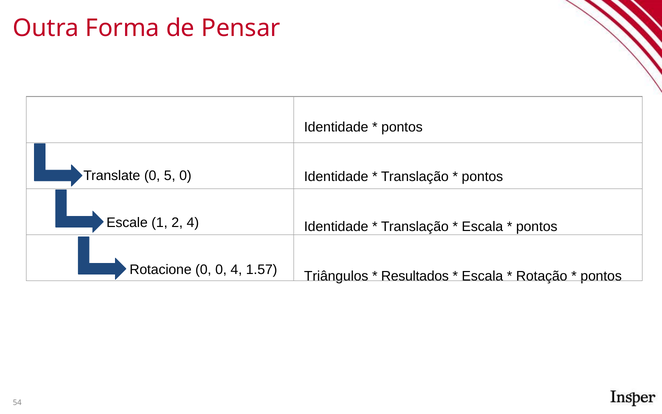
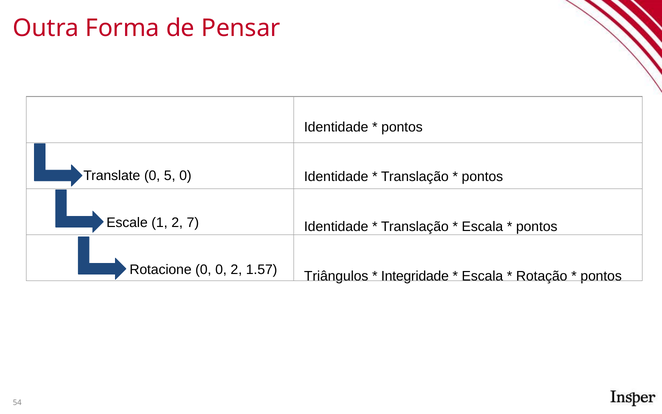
2 4: 4 -> 7
0 4: 4 -> 2
Resultados: Resultados -> Integridade
